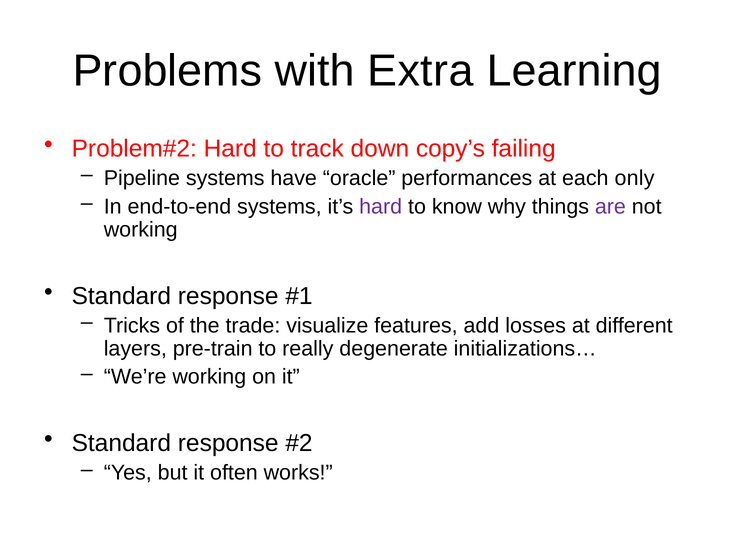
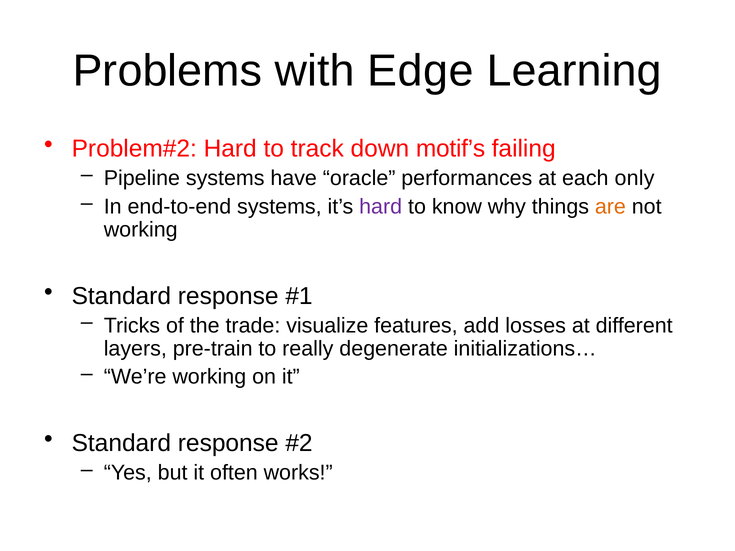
Extra: Extra -> Edge
copy’s: copy’s -> motif’s
are colour: purple -> orange
